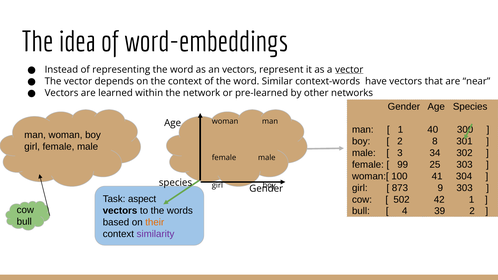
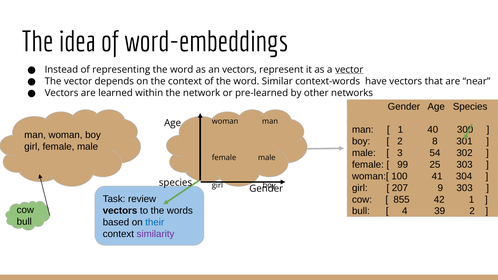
34: 34 -> 54
873: 873 -> 207
aspect: aspect -> review
502: 502 -> 855
their colour: orange -> blue
